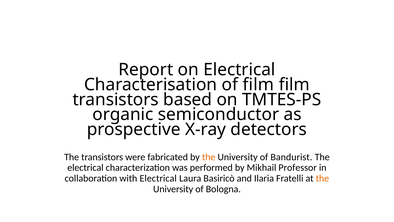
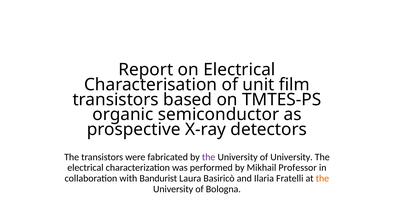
of film: film -> unit
the at (209, 157) colour: orange -> purple
of Bandurist: Bandurist -> University
with Electrical: Electrical -> Bandurist
